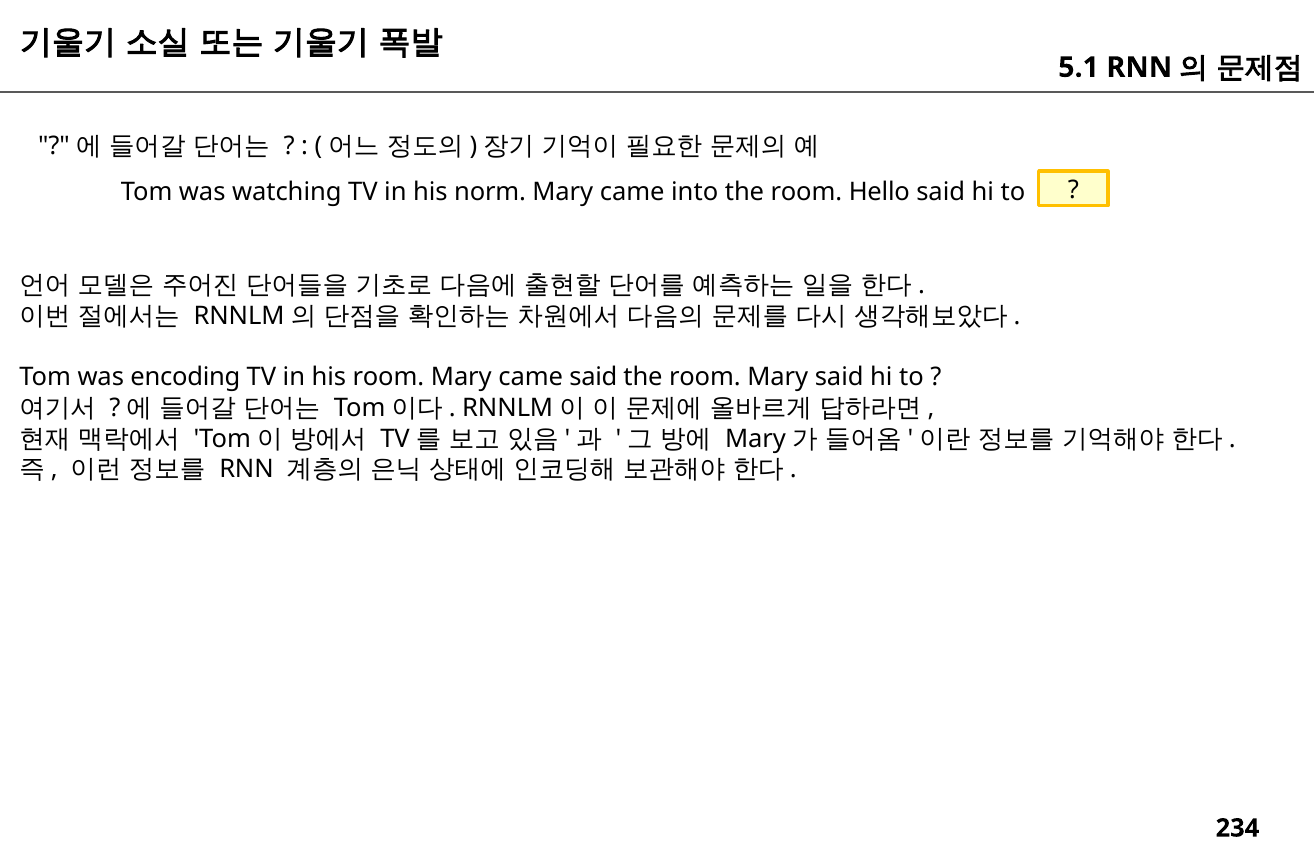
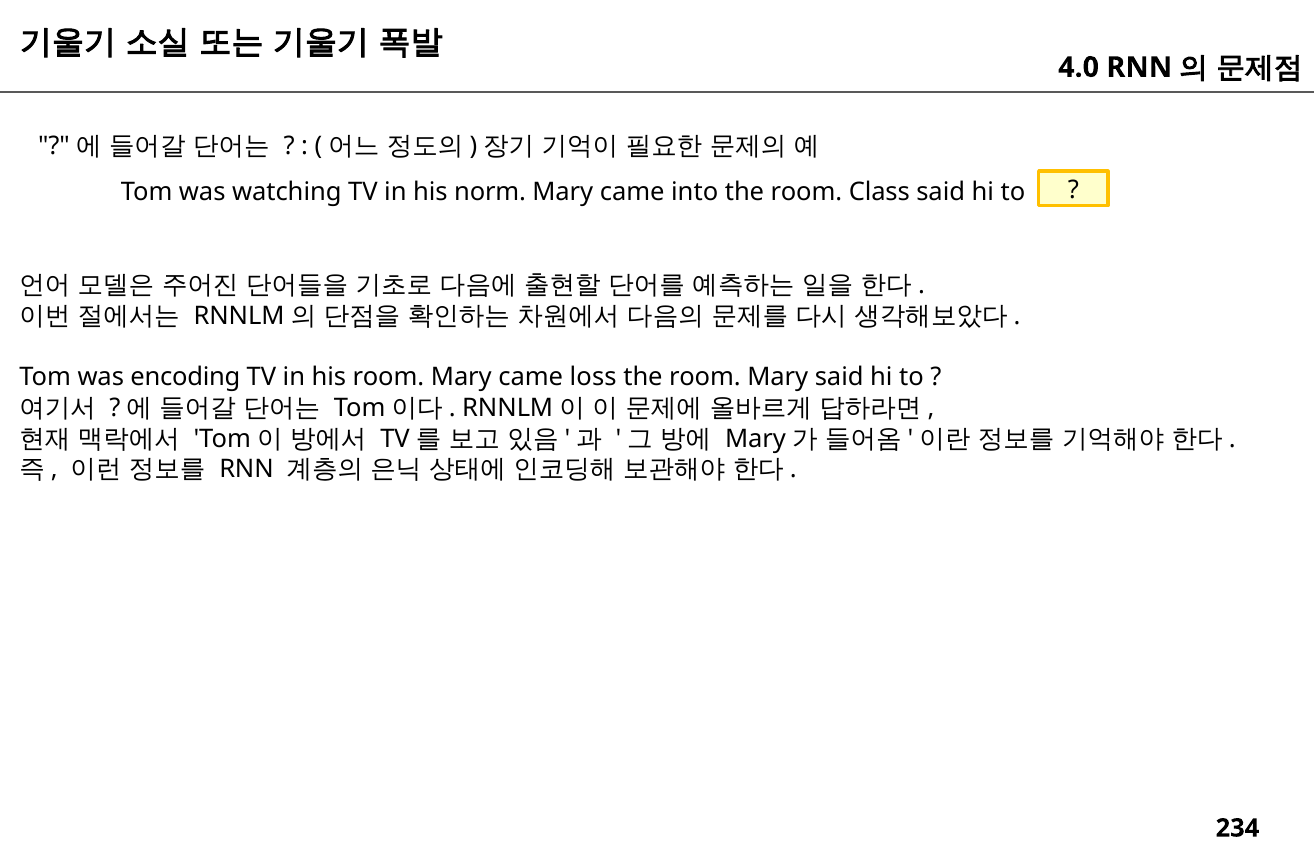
5.1: 5.1 -> 4.0
Hello: Hello -> Class
came said: said -> loss
